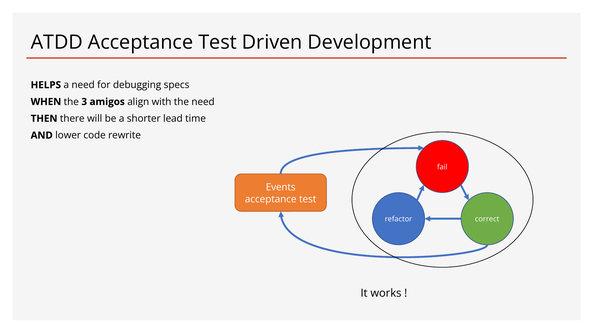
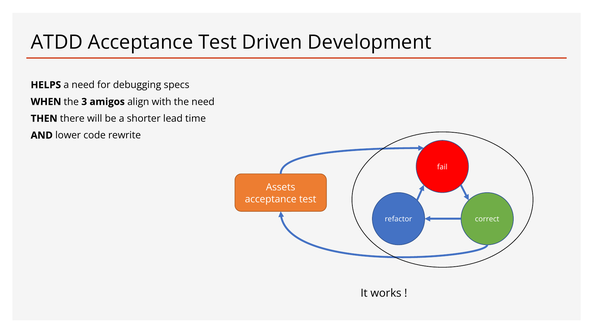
Events: Events -> Assets
